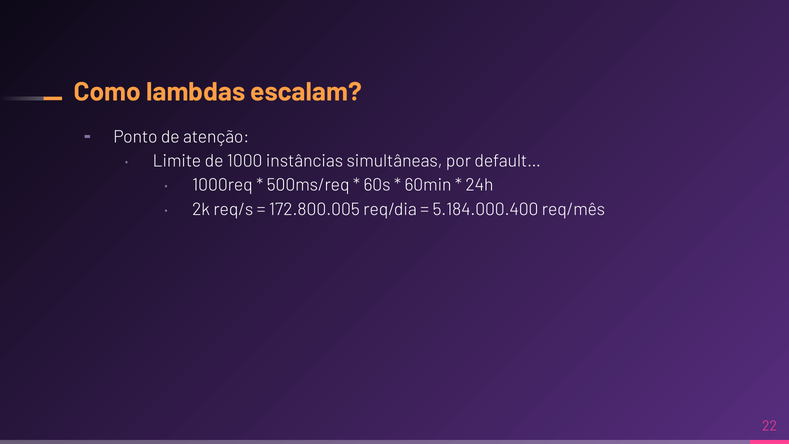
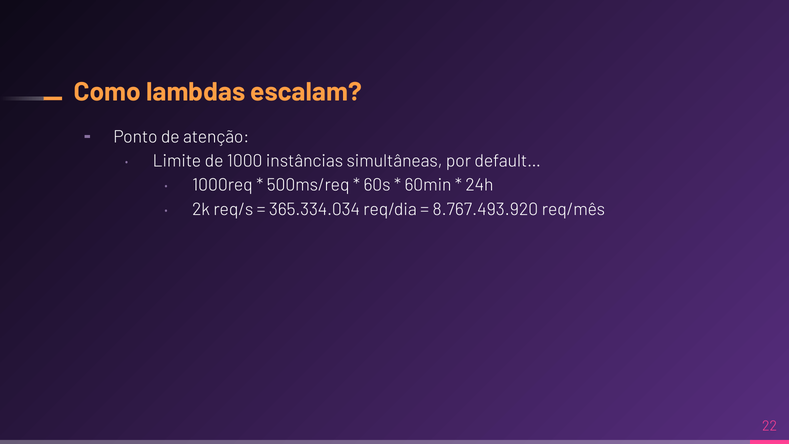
172.800.005: 172.800.005 -> 365.334.034
5.184.000.400: 5.184.000.400 -> 8.767.493.920
